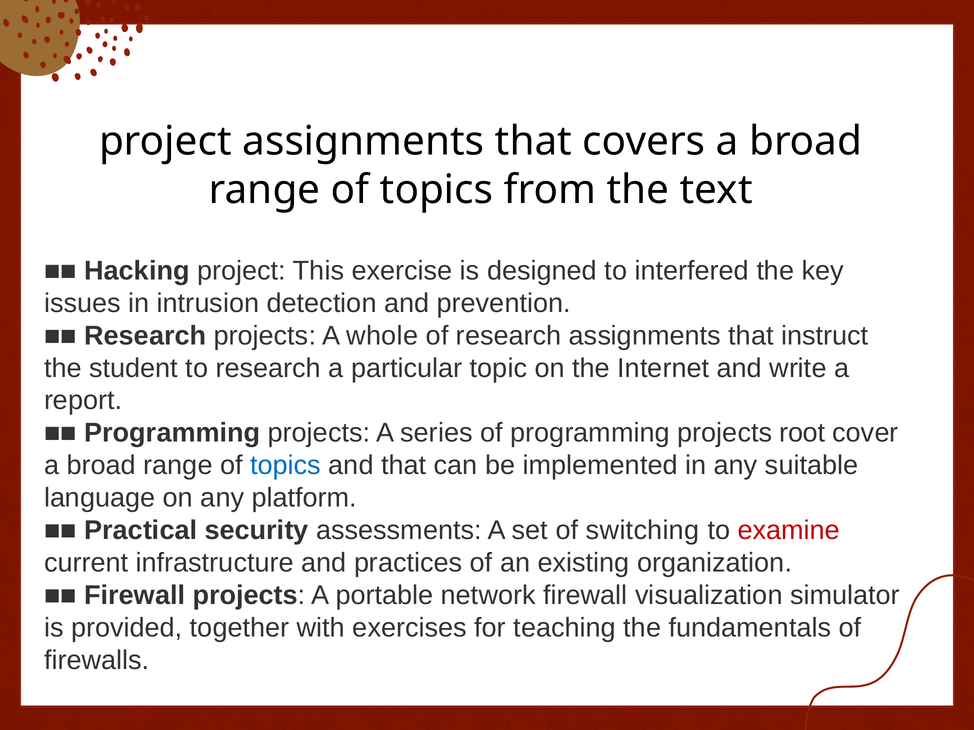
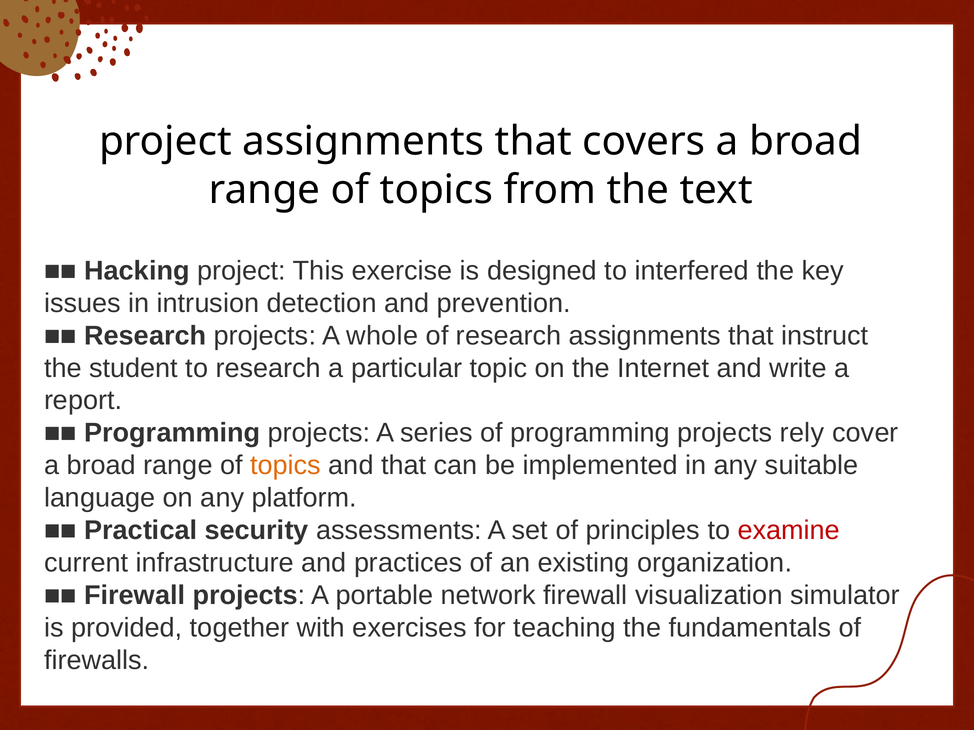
root: root -> rely
topics at (285, 466) colour: blue -> orange
switching: switching -> principles
